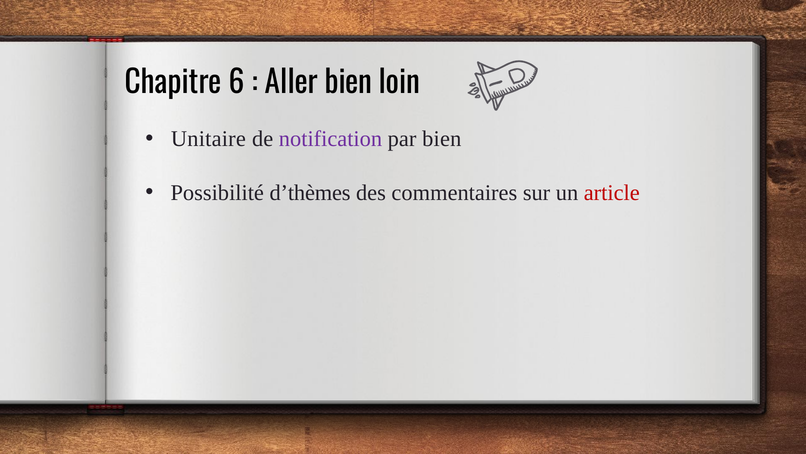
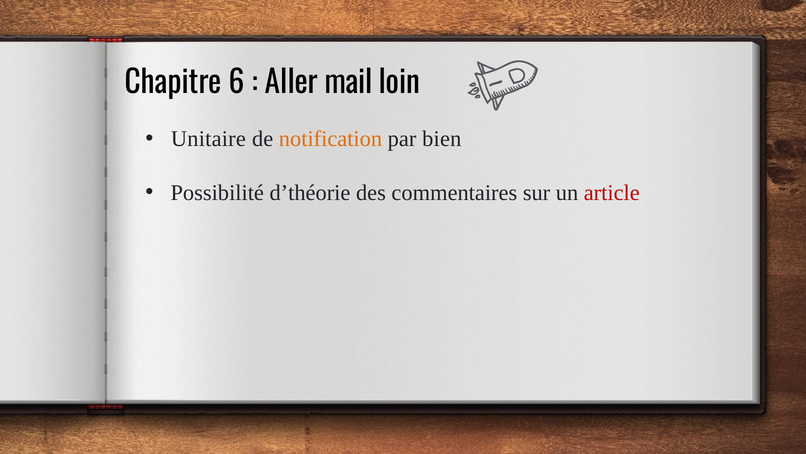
Aller bien: bien -> mail
notification colour: purple -> orange
d’thèmes: d’thèmes -> d’théorie
